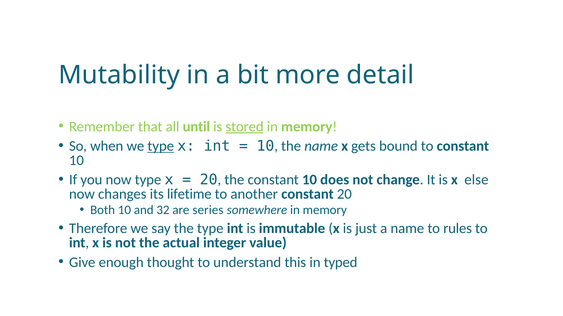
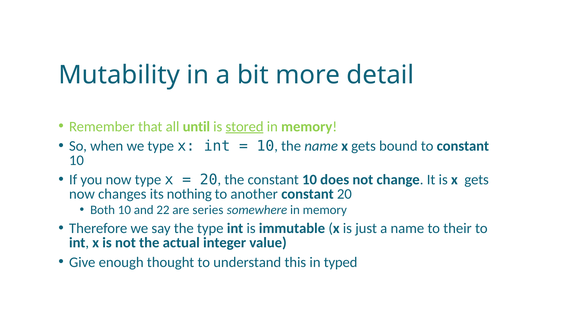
type at (161, 146) underline: present -> none
is x else: else -> gets
lifetime: lifetime -> nothing
32: 32 -> 22
rules: rules -> their
